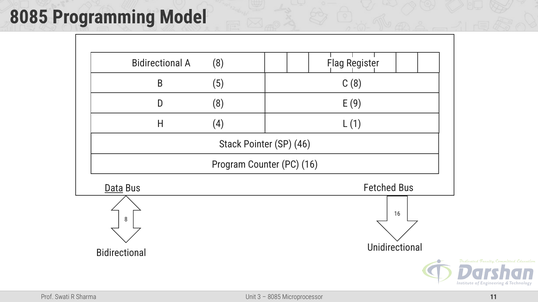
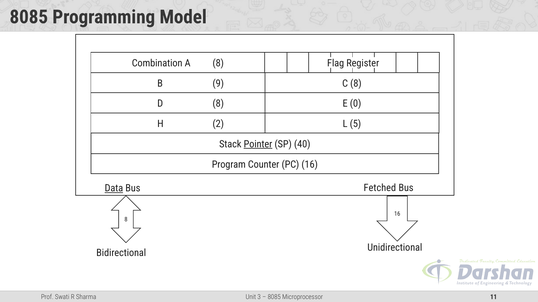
Bidirectional at (157, 63): Bidirectional -> Combination
5: 5 -> 9
9: 9 -> 0
4: 4 -> 2
1: 1 -> 5
Pointer underline: none -> present
46: 46 -> 40
